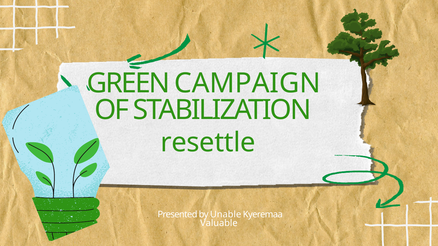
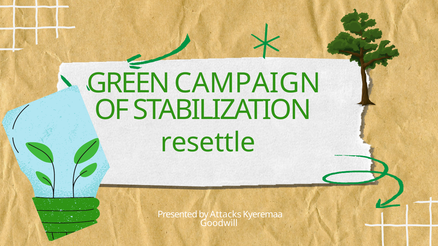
Unable: Unable -> Attacks
Valuable: Valuable -> Goodwill
